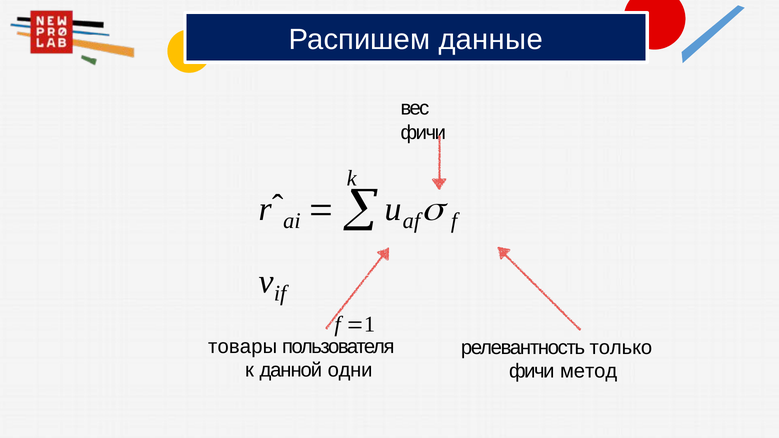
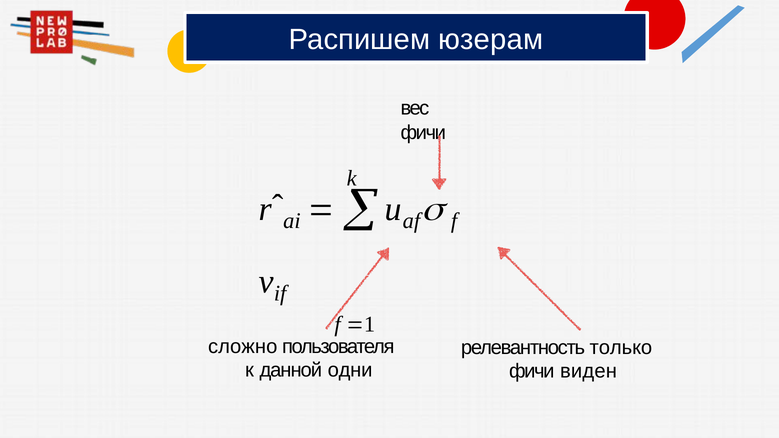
данные: данные -> юзерам
товары: товары -> сложно
метод: метод -> виден
